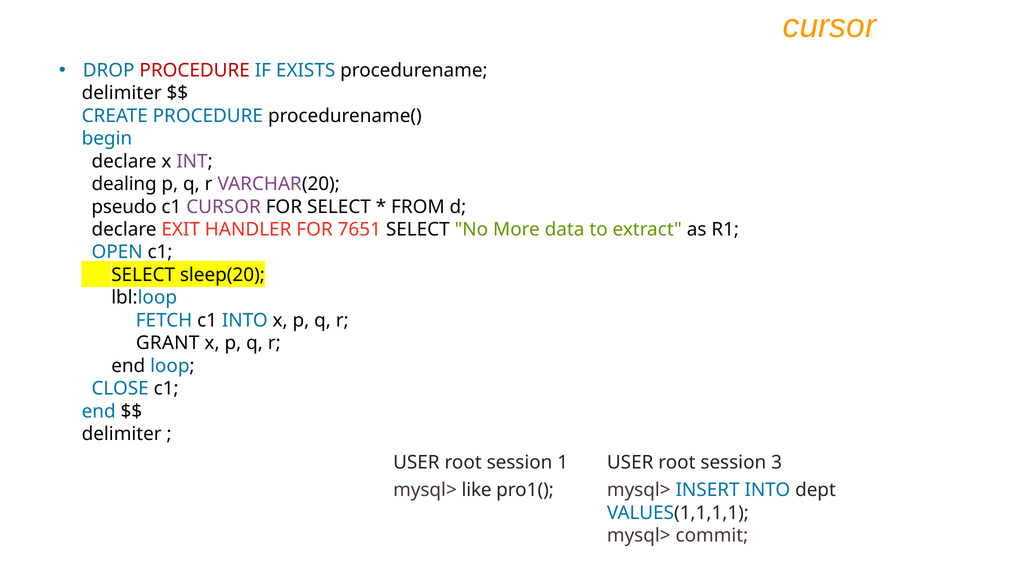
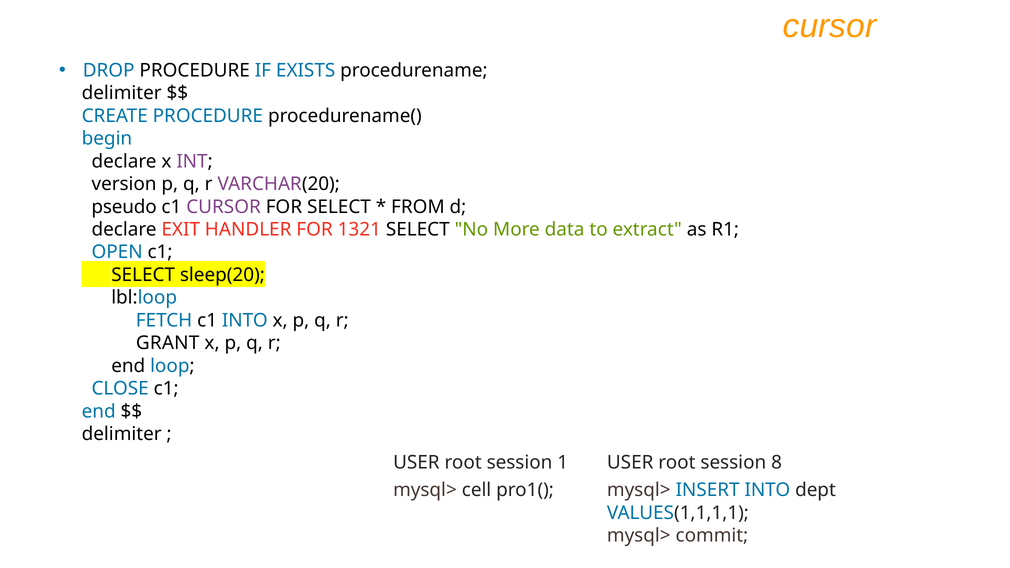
PROCEDURE at (195, 70) colour: red -> black
dealing: dealing -> version
7651: 7651 -> 1321
3: 3 -> 8
like: like -> cell
